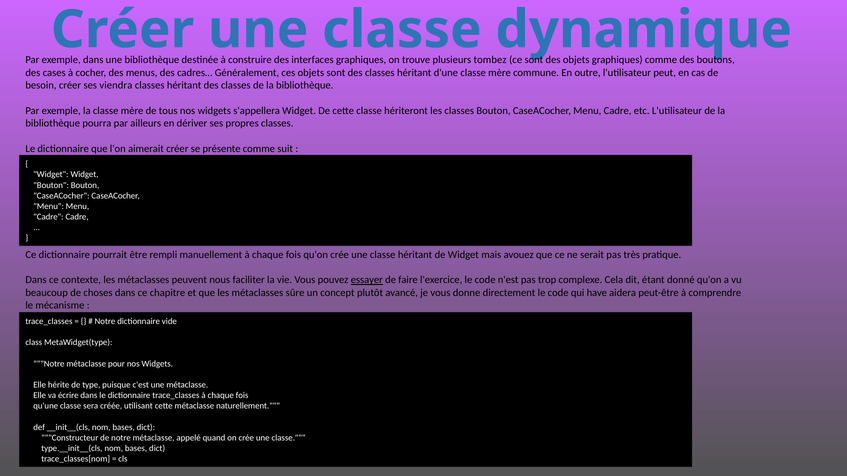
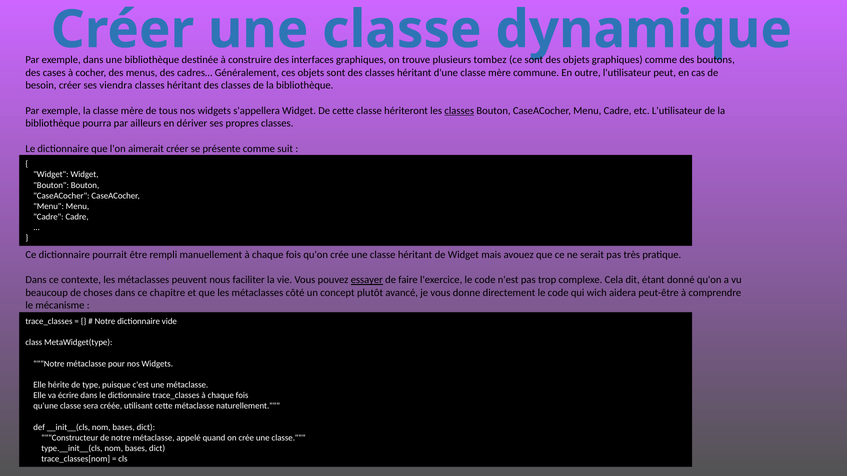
classes at (459, 111) underline: none -> present
sûre: sûre -> côté
have: have -> wich
